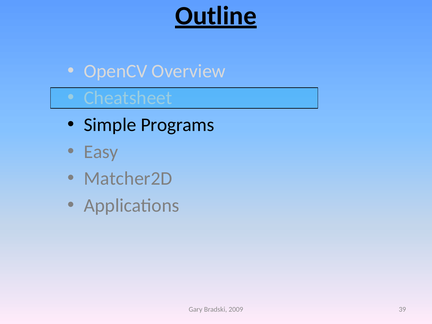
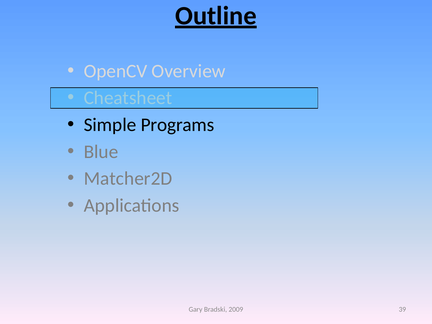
Easy: Easy -> Blue
